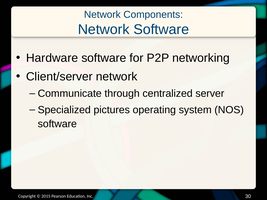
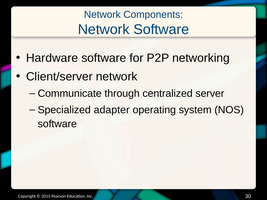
pictures: pictures -> adapter
